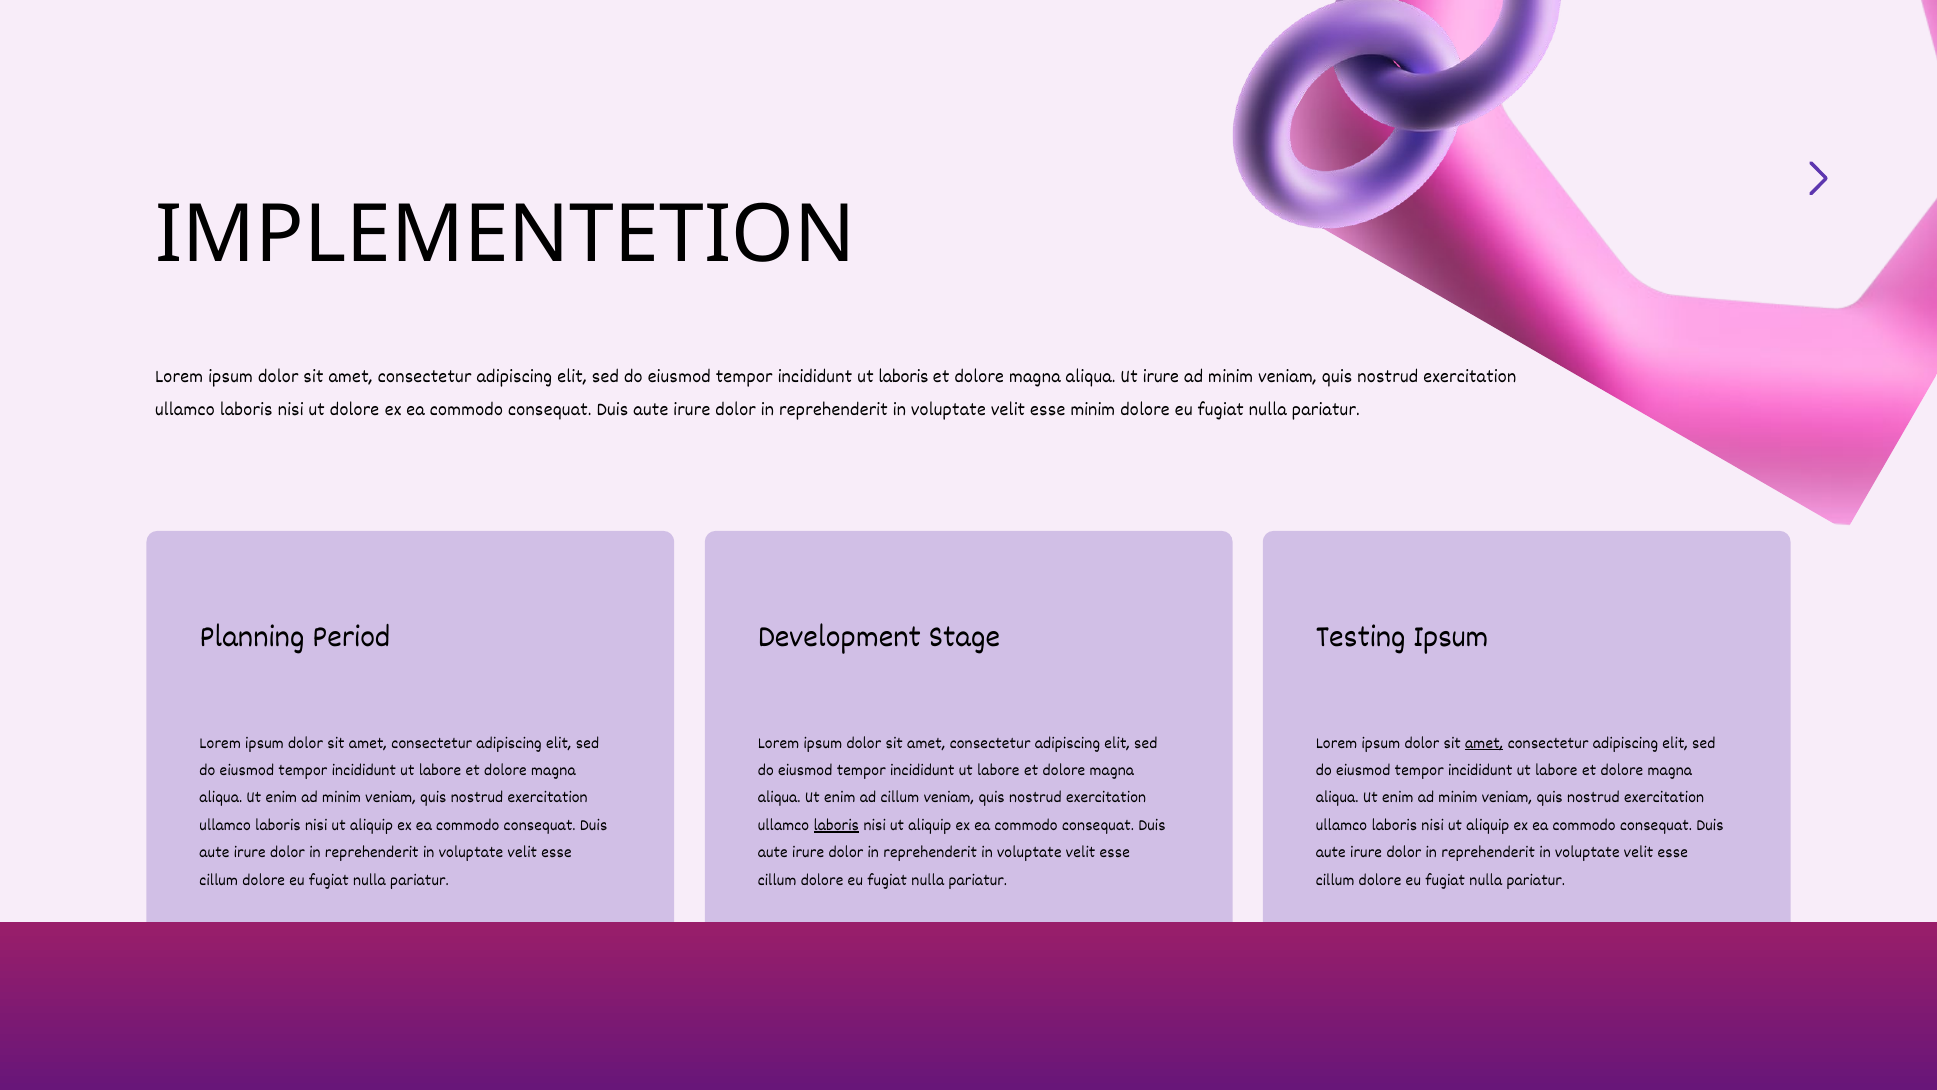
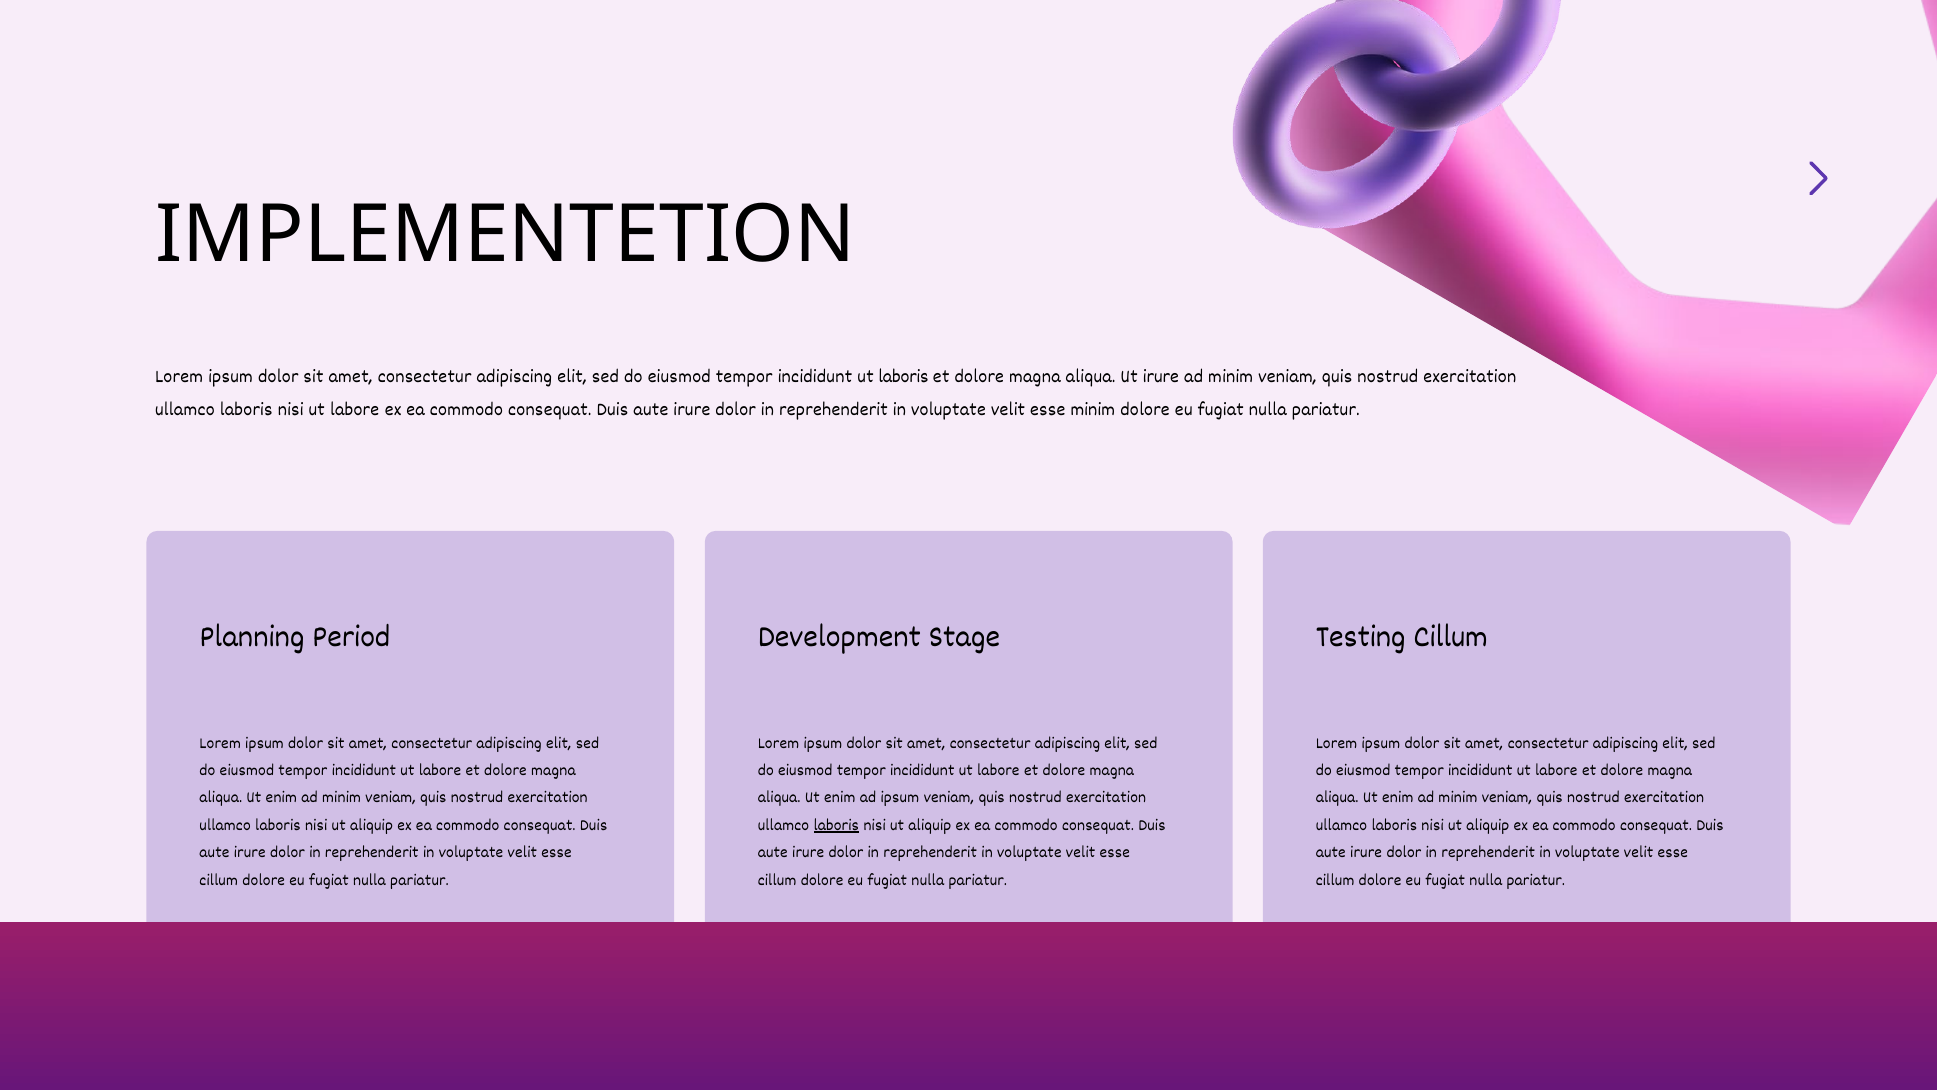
nisi ut dolore: dolore -> labore
Testing Ipsum: Ipsum -> Cillum
amet at (1484, 742) underline: present -> none
ad cillum: cillum -> ipsum
